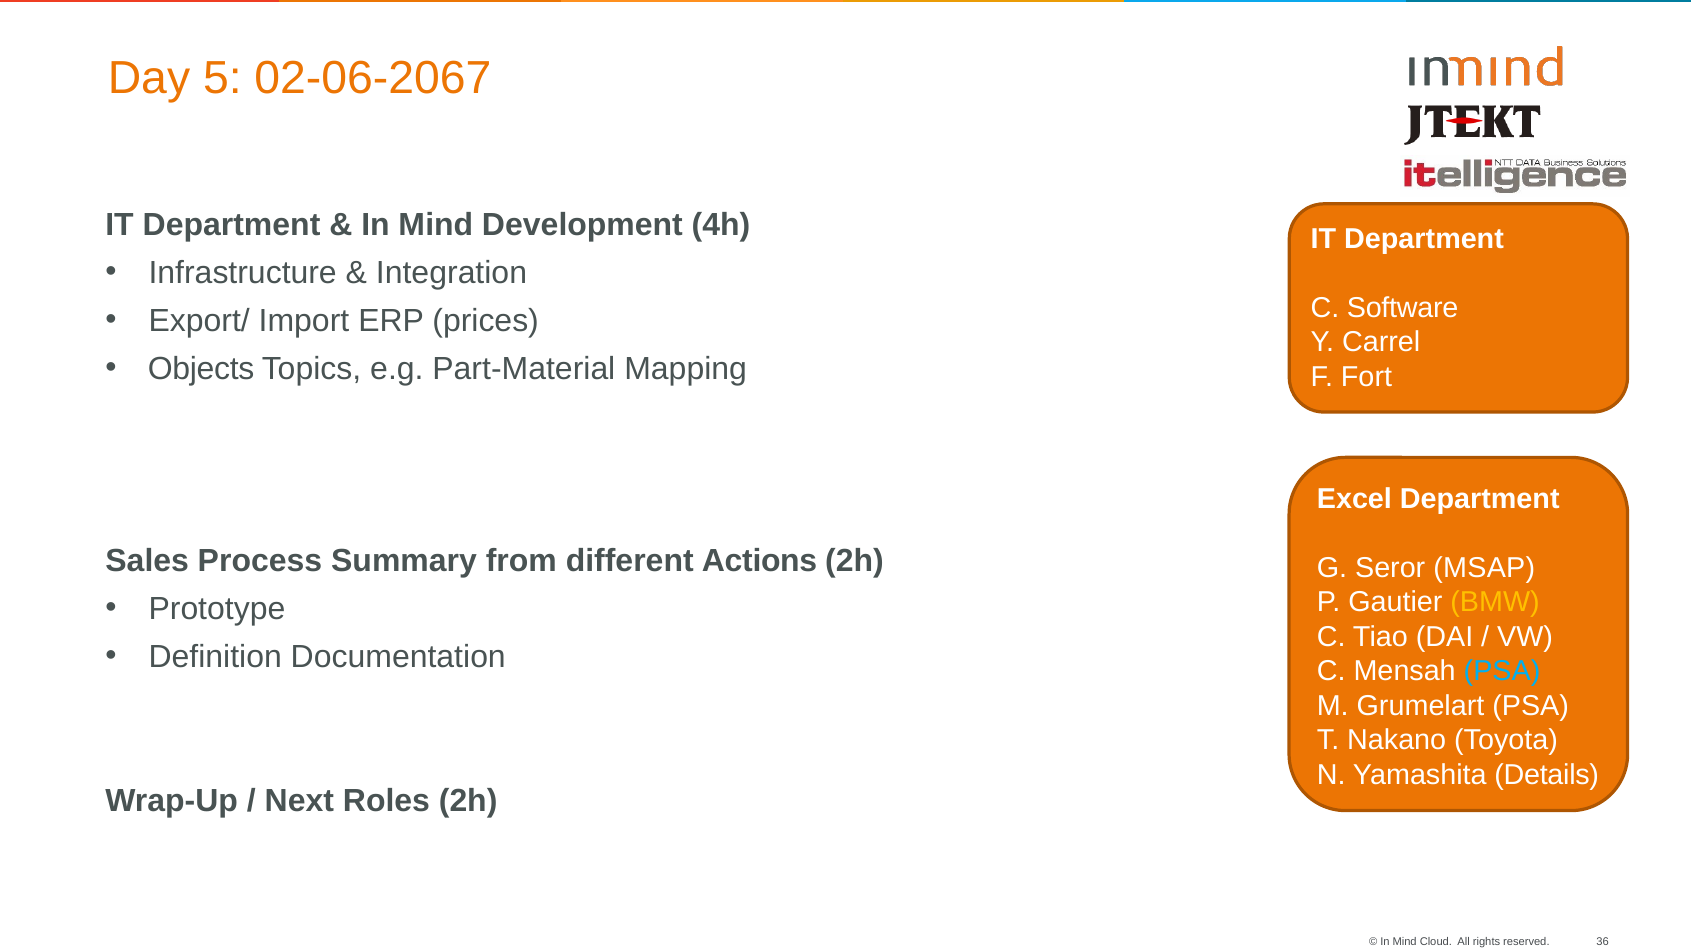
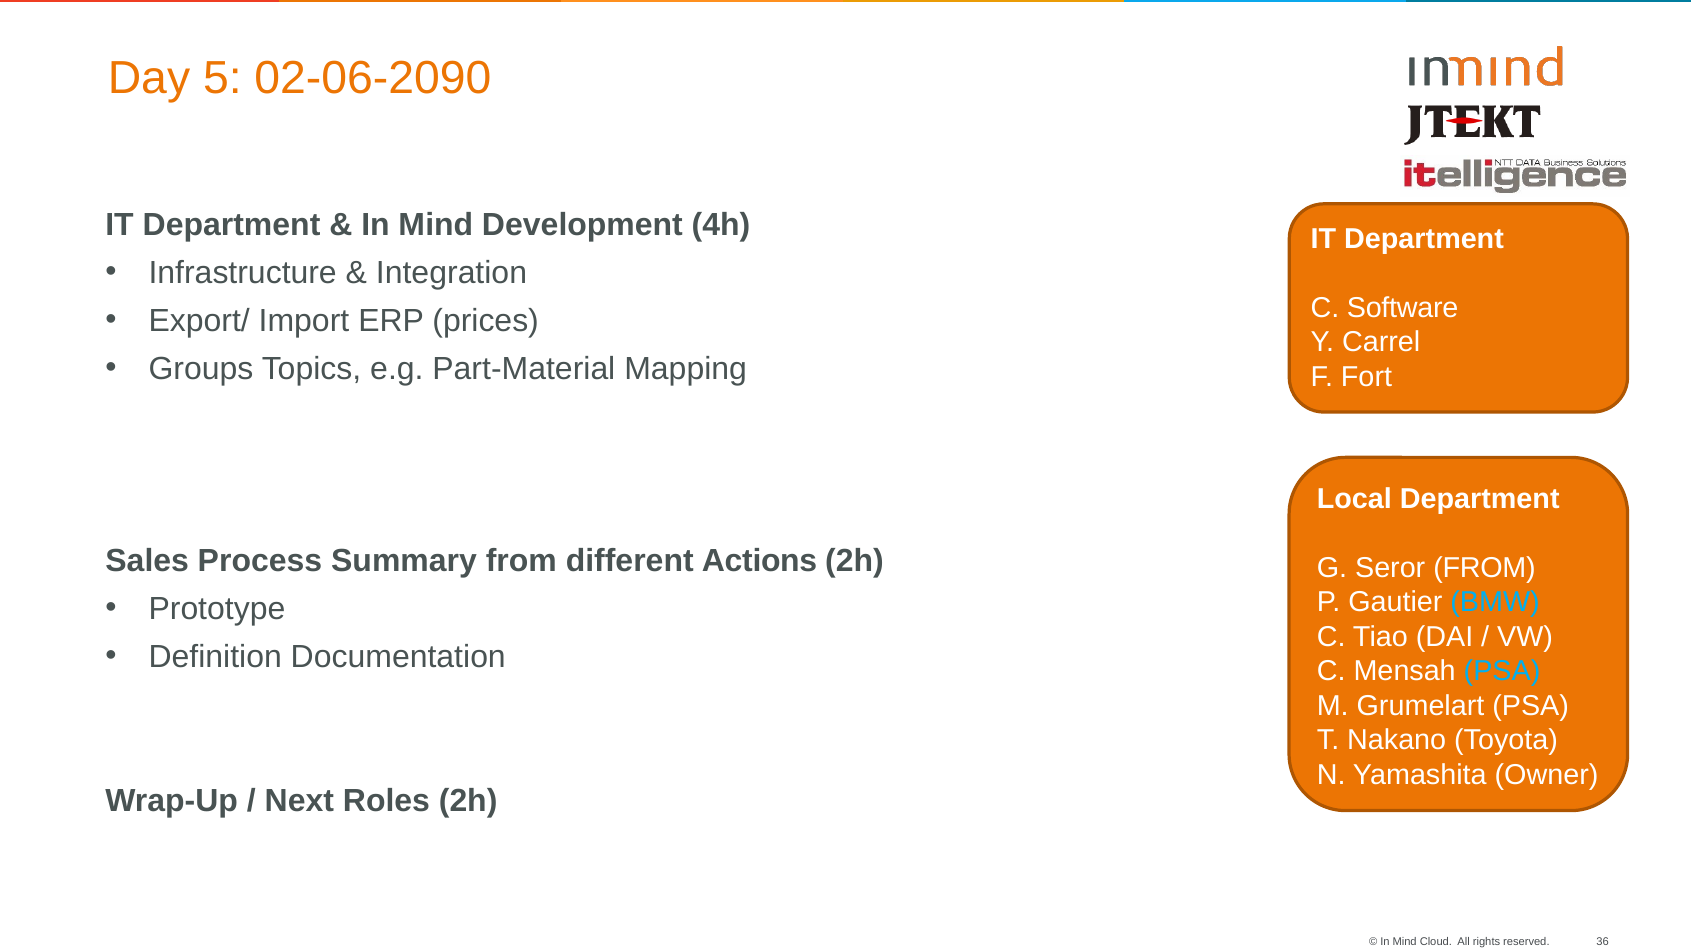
02-06-2067: 02-06-2067 -> 02-06-2090
Objects: Objects -> Groups
Excel: Excel -> Local
Seror MSAP: MSAP -> FROM
BMW colour: yellow -> light blue
Details: Details -> Owner
